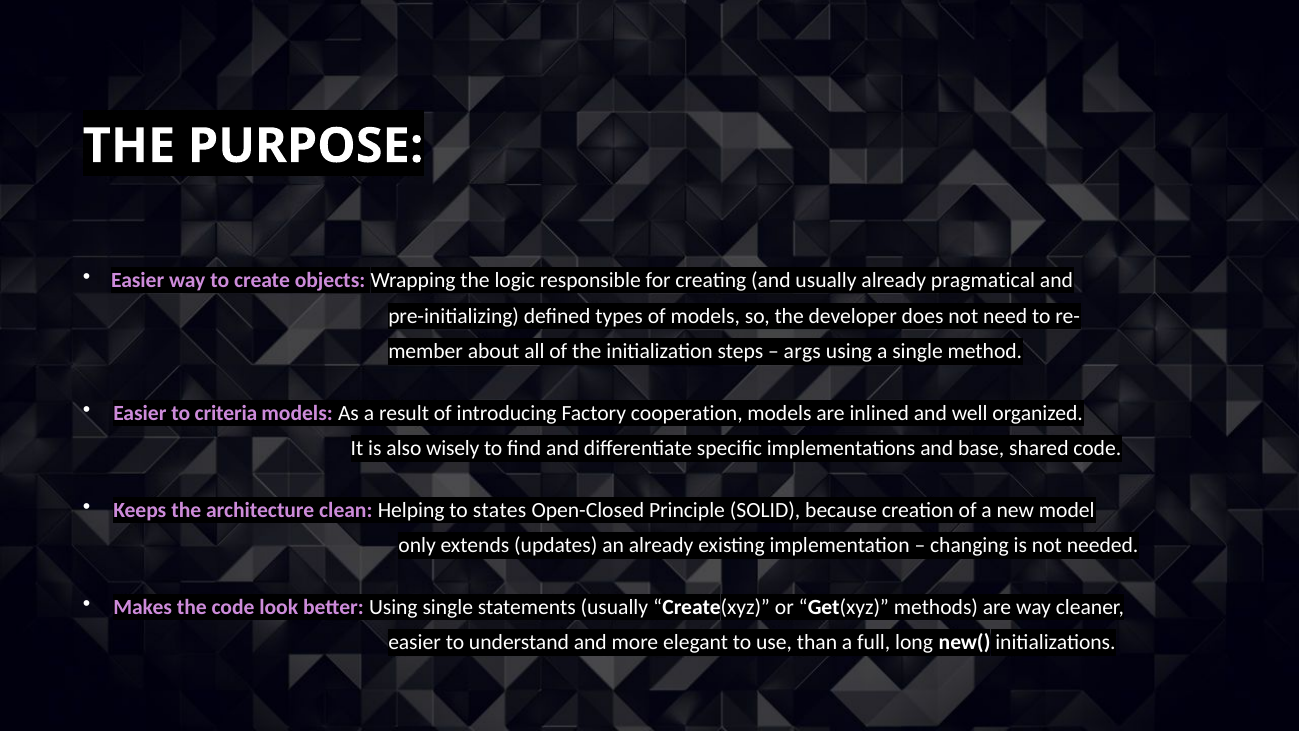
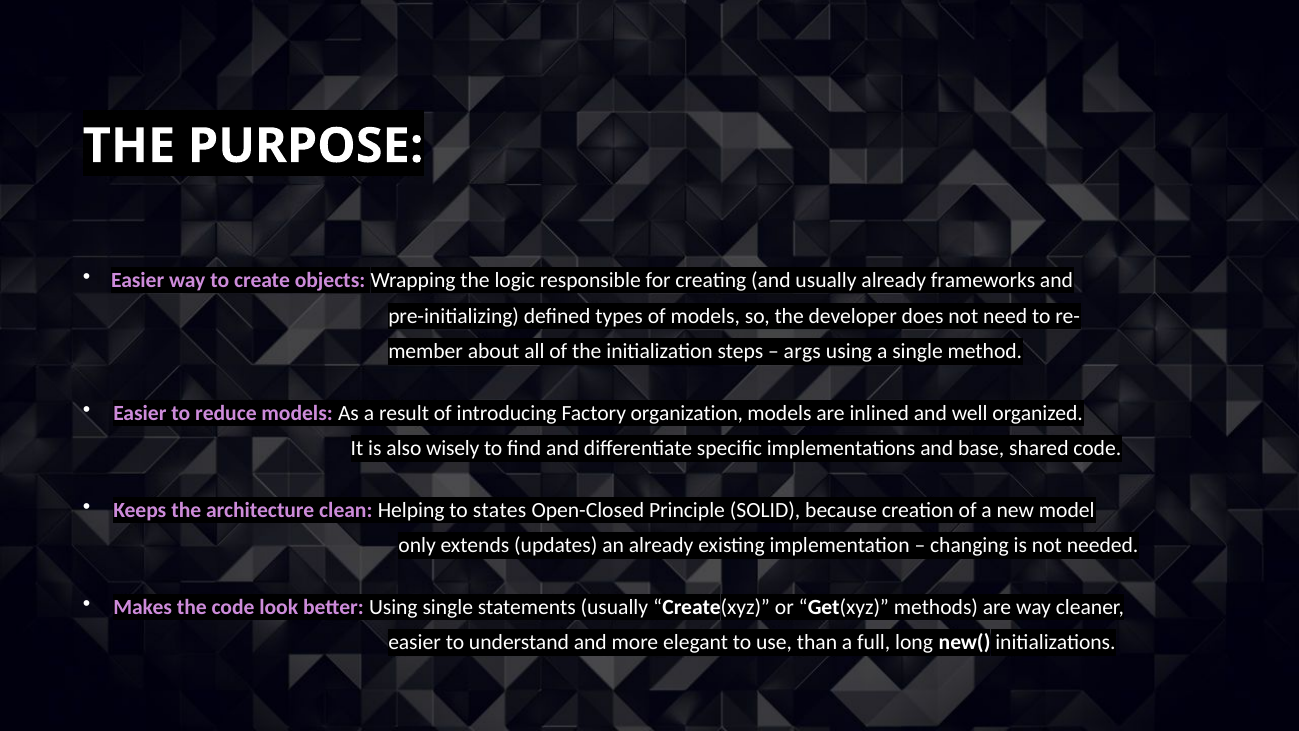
pragmatical: pragmatical -> frameworks
criteria: criteria -> reduce
cooperation: cooperation -> organization
